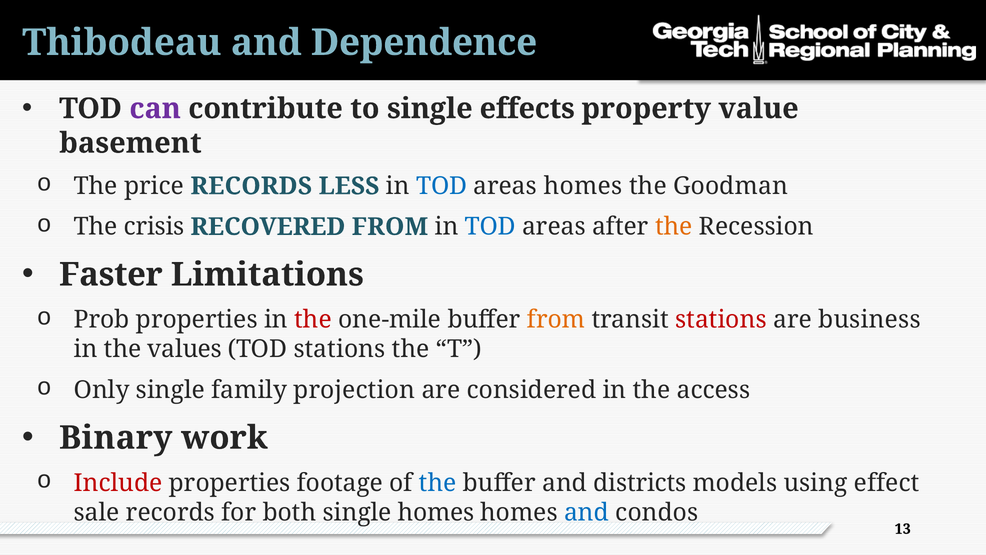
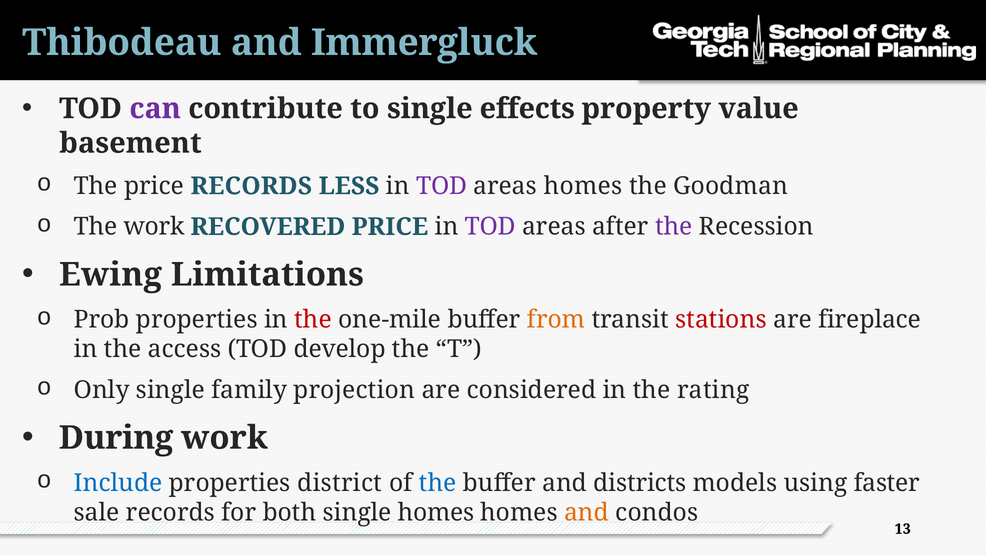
Dependence: Dependence -> Immergluck
TOD at (442, 186) colour: blue -> purple
The crisis: crisis -> work
RECOVERED FROM: FROM -> PRICE
TOD at (490, 227) colour: blue -> purple
the at (674, 227) colour: orange -> purple
Faster: Faster -> Ewing
business: business -> fireplace
values: values -> access
TOD stations: stations -> develop
access: access -> rating
Binary: Binary -> During
Include colour: red -> blue
footage: footage -> district
effect: effect -> faster
and at (587, 512) colour: blue -> orange
